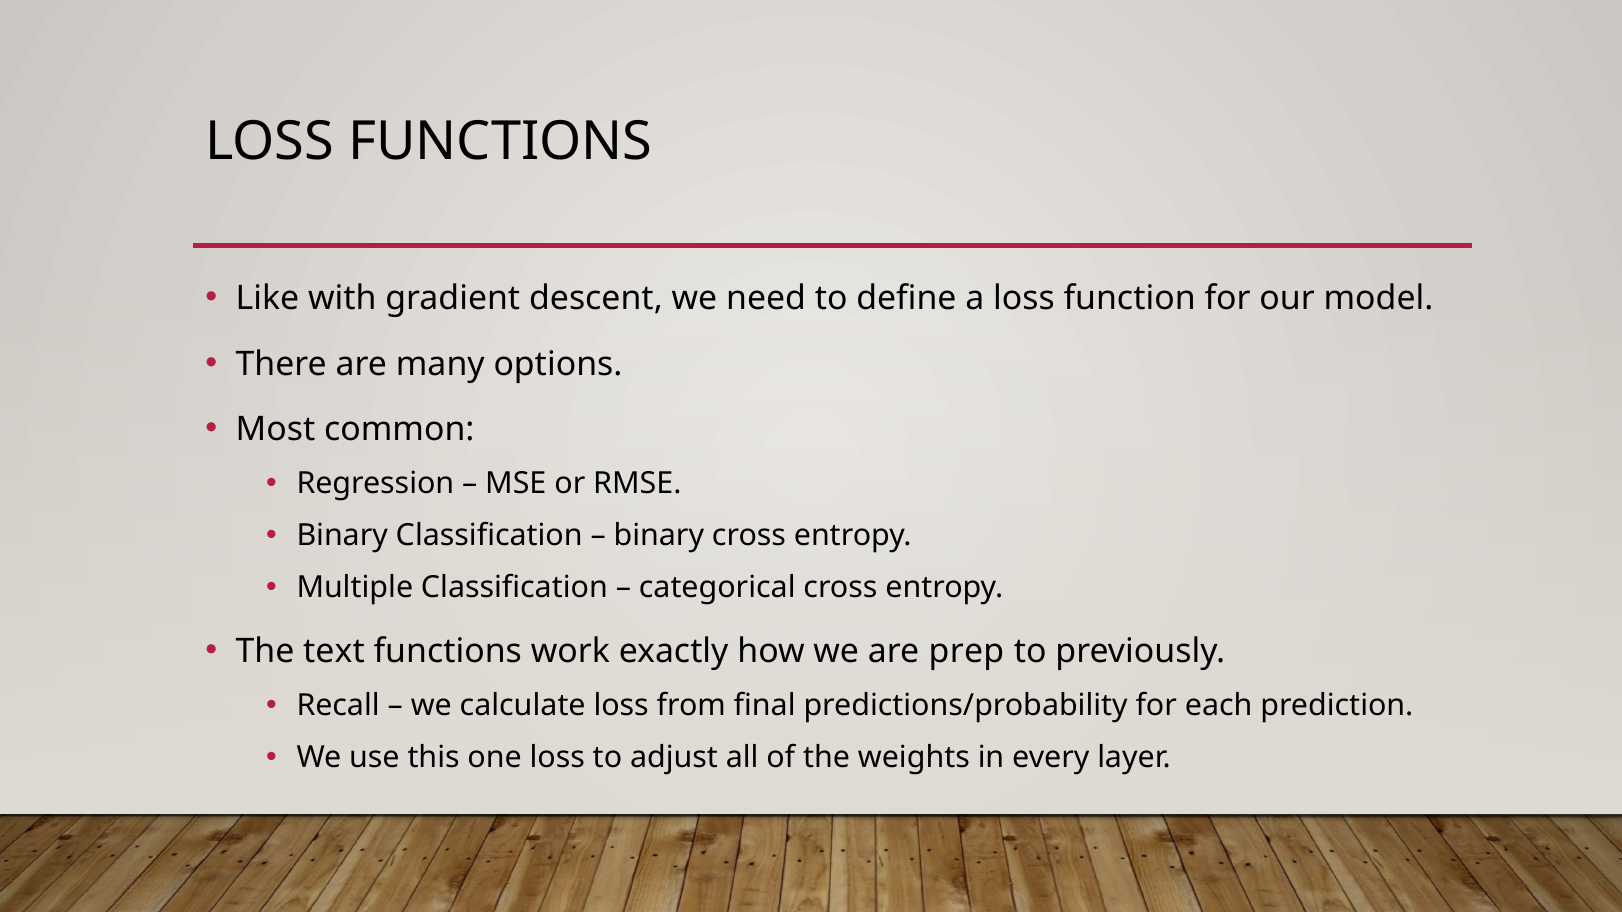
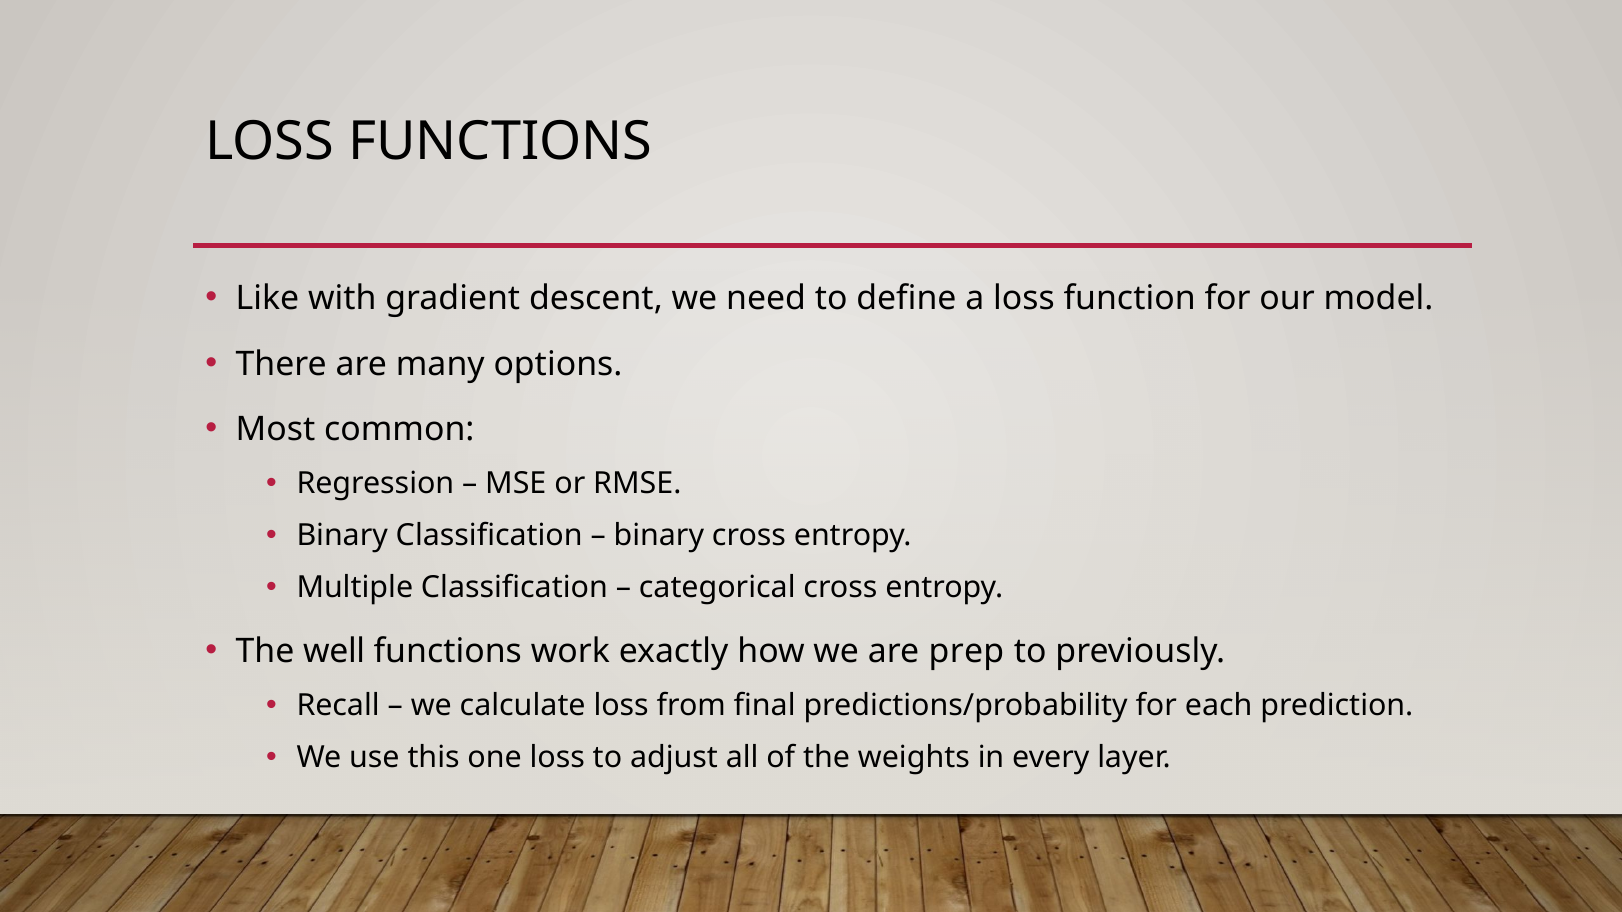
text: text -> well
